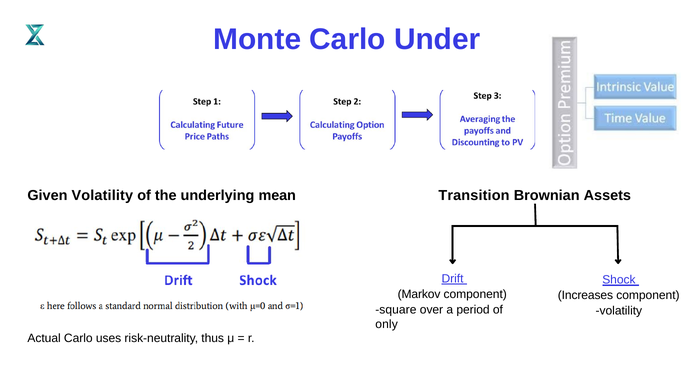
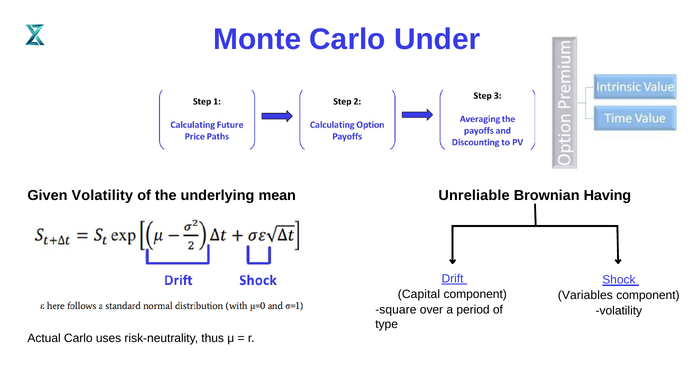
Transition: Transition -> Unreliable
Assets: Assets -> Having
Markov: Markov -> Capital
Increases: Increases -> Variables
only: only -> type
